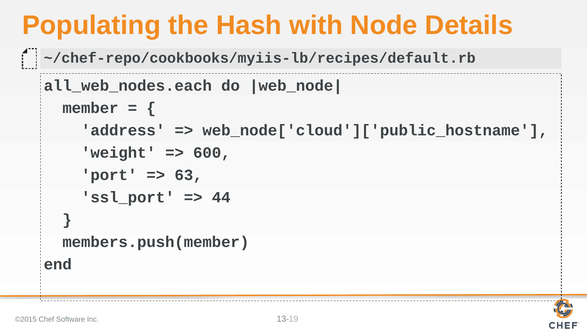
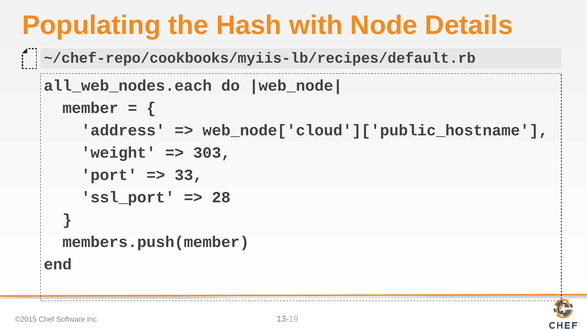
600: 600 -> 303
63: 63 -> 33
44: 44 -> 28
